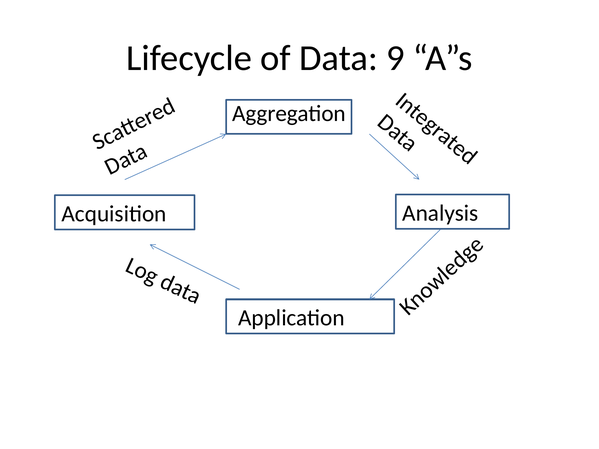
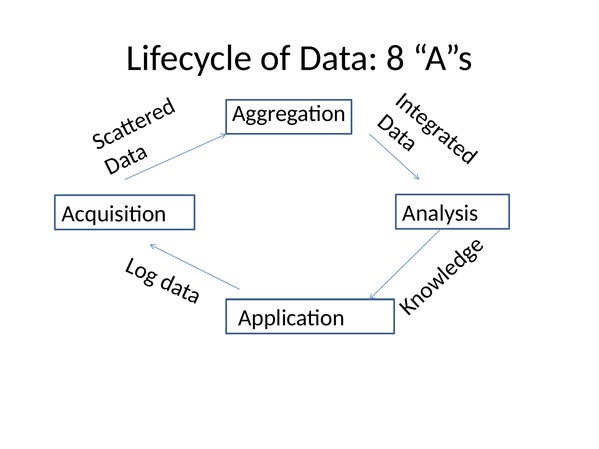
9: 9 -> 8
